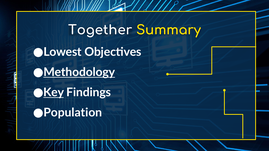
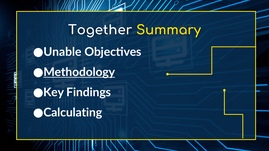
Lowest: Lowest -> Unable
Key underline: present -> none
Population: Population -> Calculating
